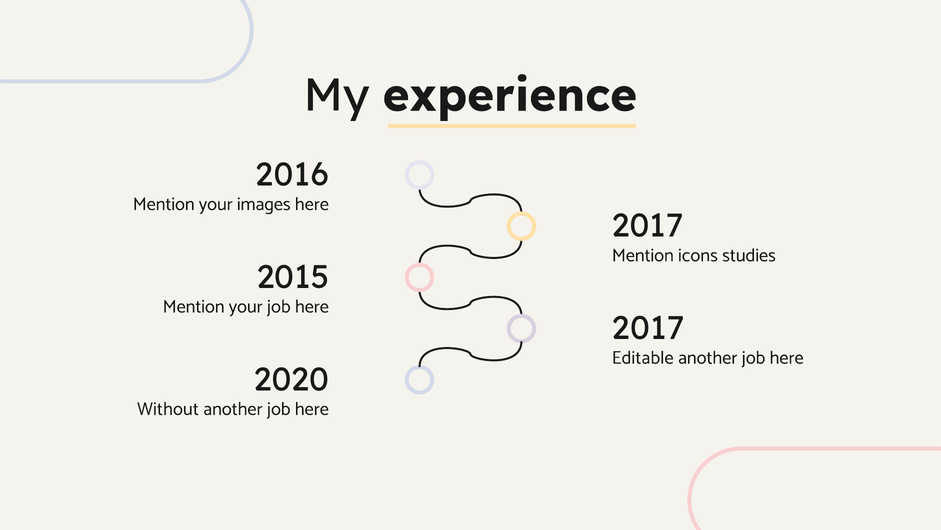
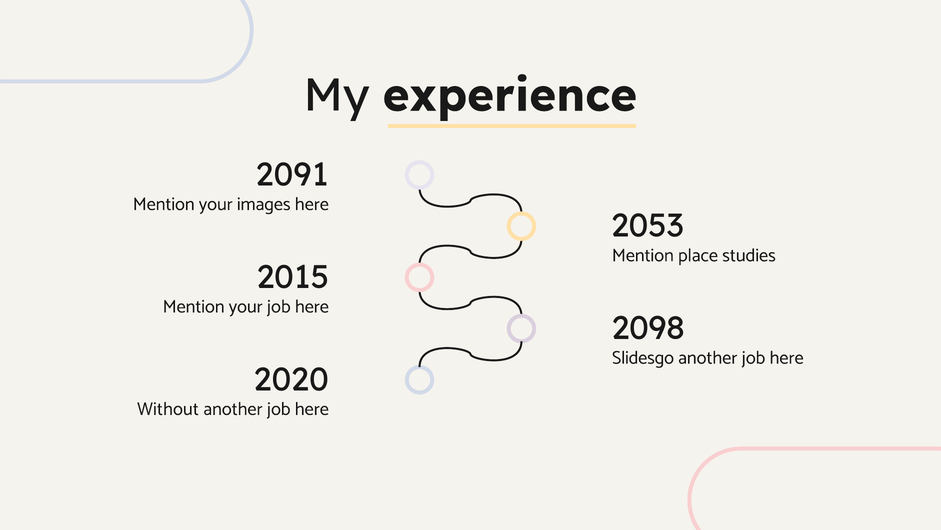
2016: 2016 -> 2091
2017 at (648, 226): 2017 -> 2053
icons: icons -> place
2017 at (648, 328): 2017 -> 2098
Editable: Editable -> Slidesgo
